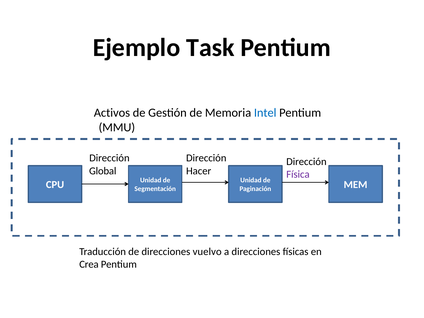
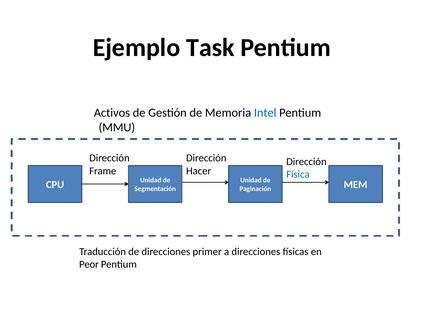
Global: Global -> Frame
Física colour: purple -> blue
vuelvo: vuelvo -> primer
Crea: Crea -> Peor
